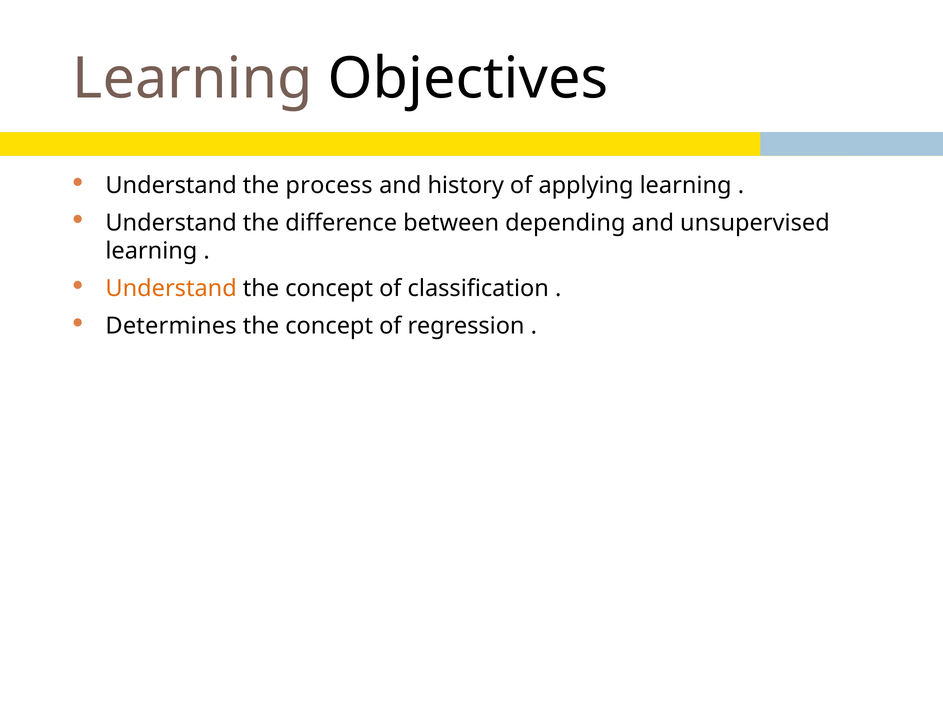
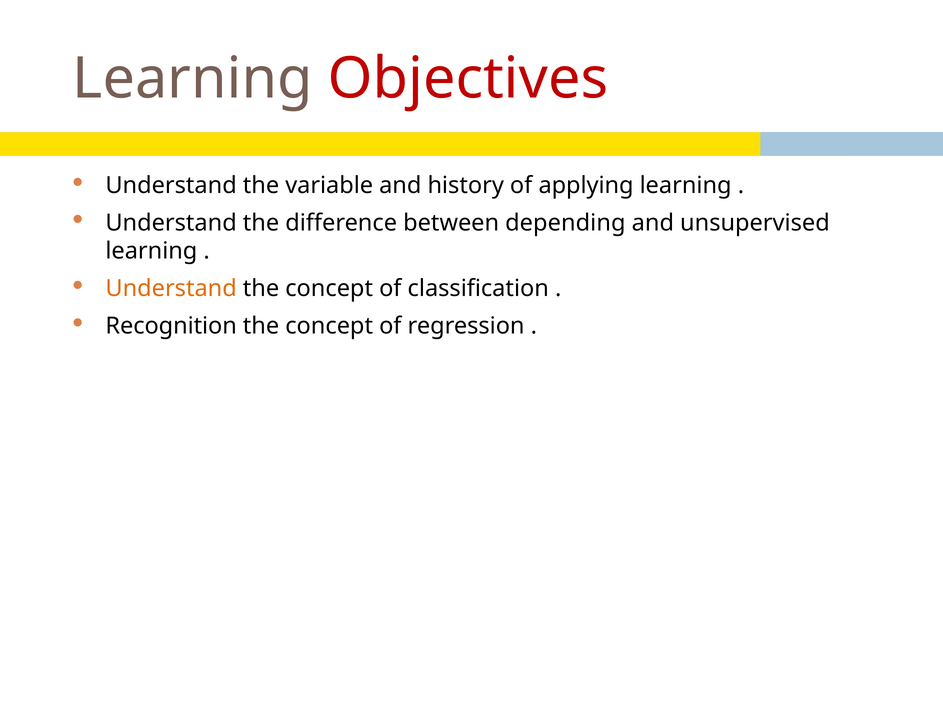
Objectives colour: black -> red
process: process -> variable
Determines: Determines -> Recognition
